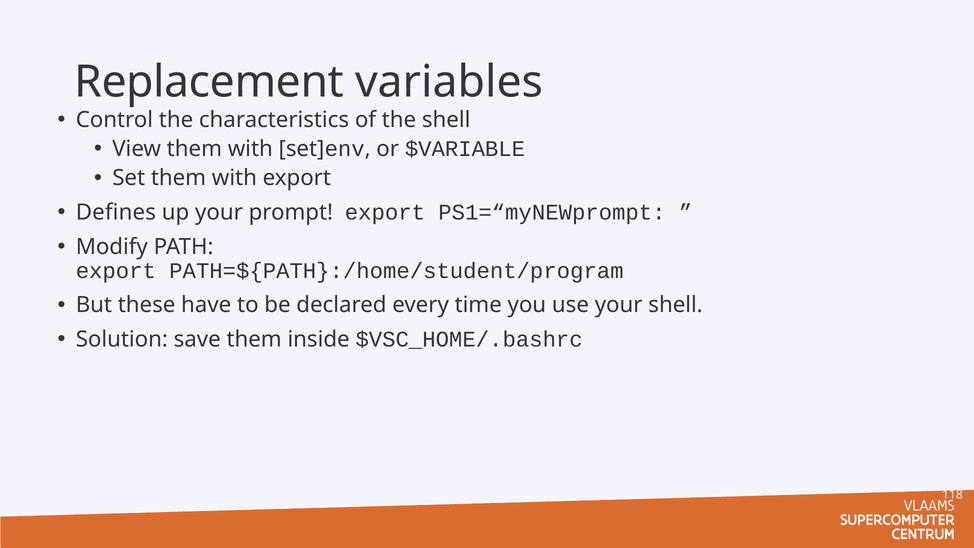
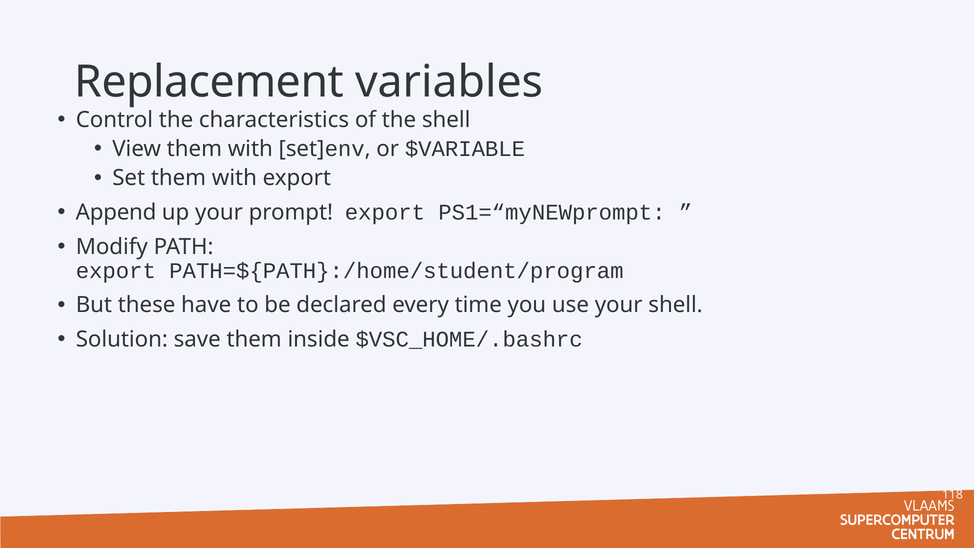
Defines: Defines -> Append
